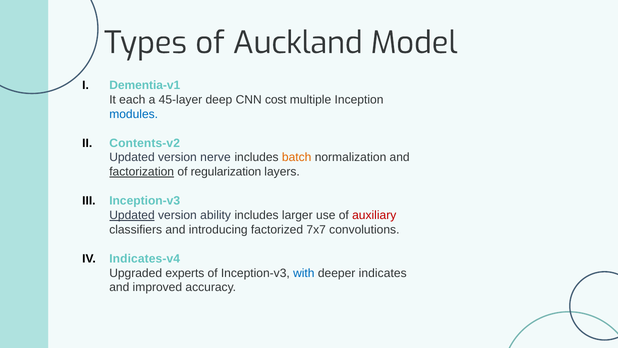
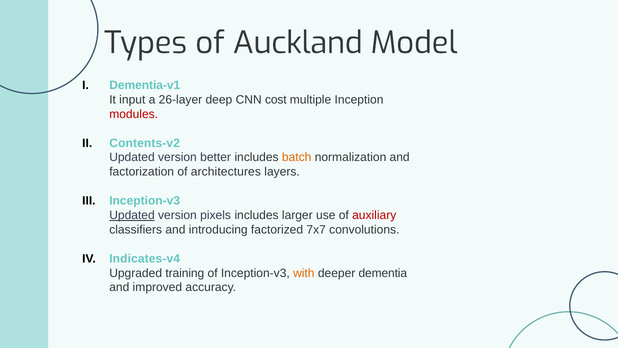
each: each -> input
45-layer: 45-layer -> 26-layer
modules colour: blue -> red
nerve: nerve -> better
factorization underline: present -> none
regularization: regularization -> architectures
ability: ability -> pixels
experts: experts -> training
with colour: blue -> orange
indicates: indicates -> dementia
